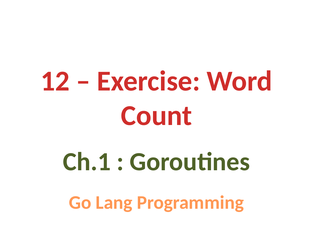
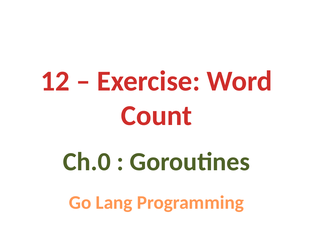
Ch.1: Ch.1 -> Ch.0
